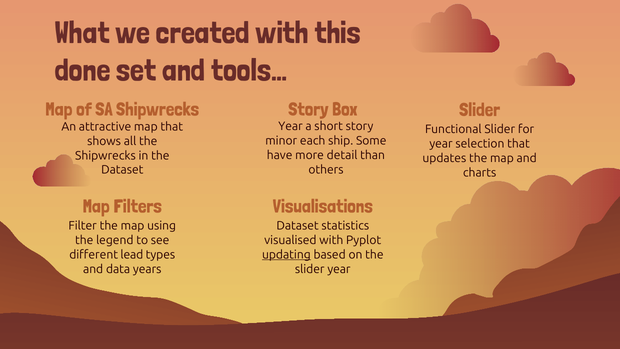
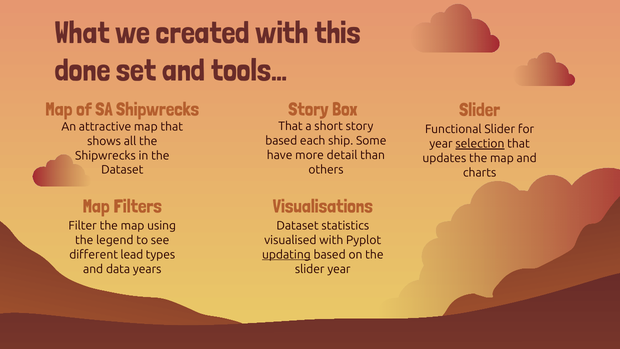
Year at (291, 126): Year -> That
minor at (281, 141): minor -> based
selection underline: none -> present
